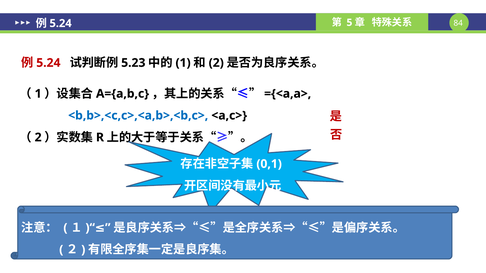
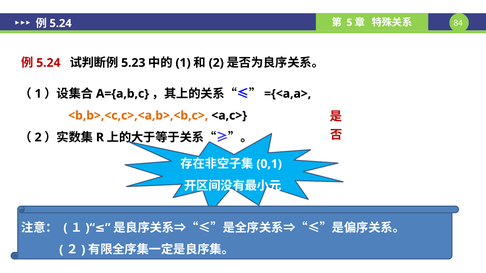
<b,b>,<c,c>,<a,b>,<b,c> colour: blue -> orange
